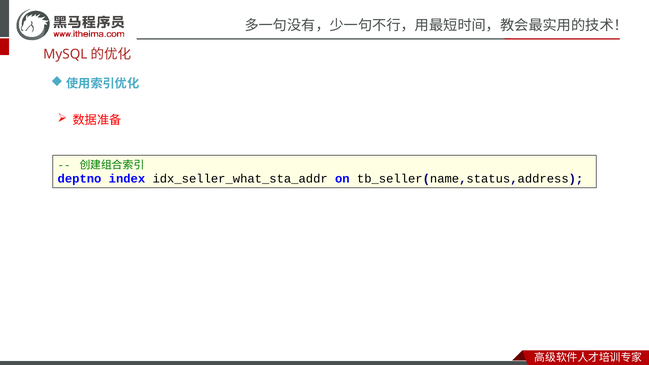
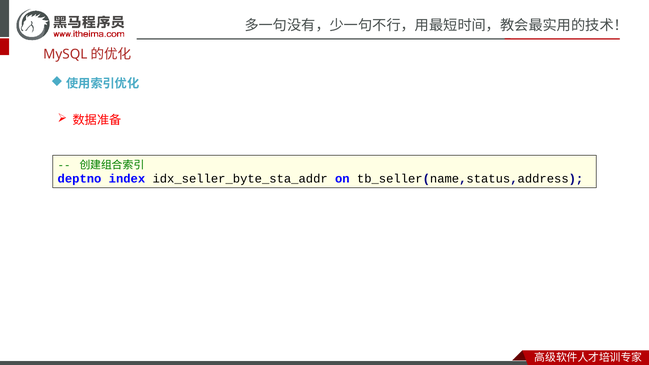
idx_seller_what_sta_addr: idx_seller_what_sta_addr -> idx_seller_byte_sta_addr
